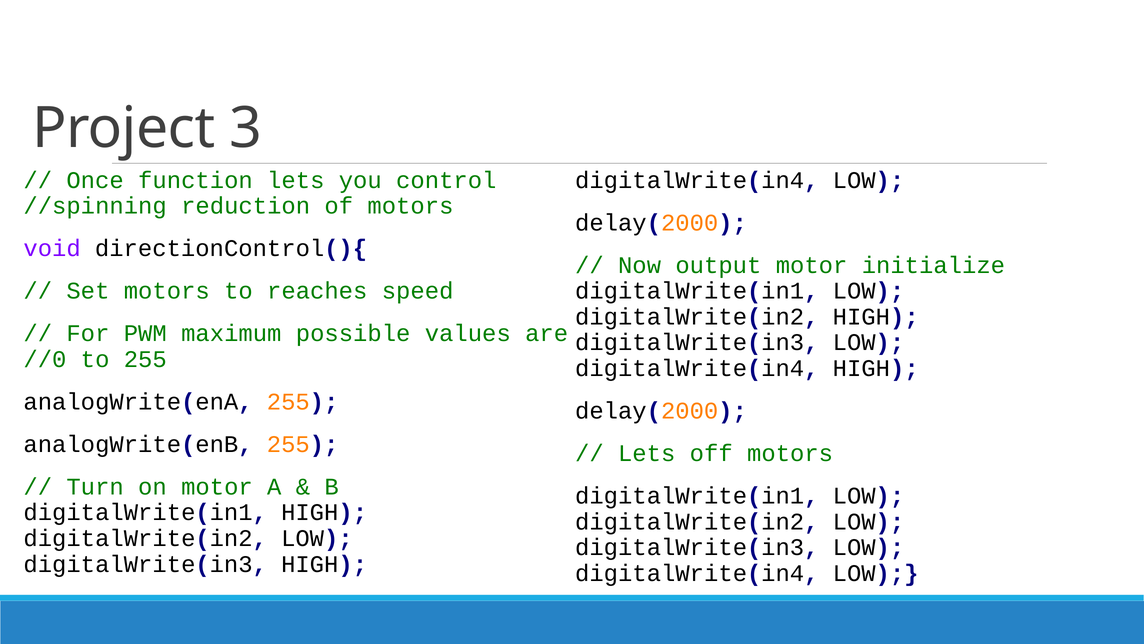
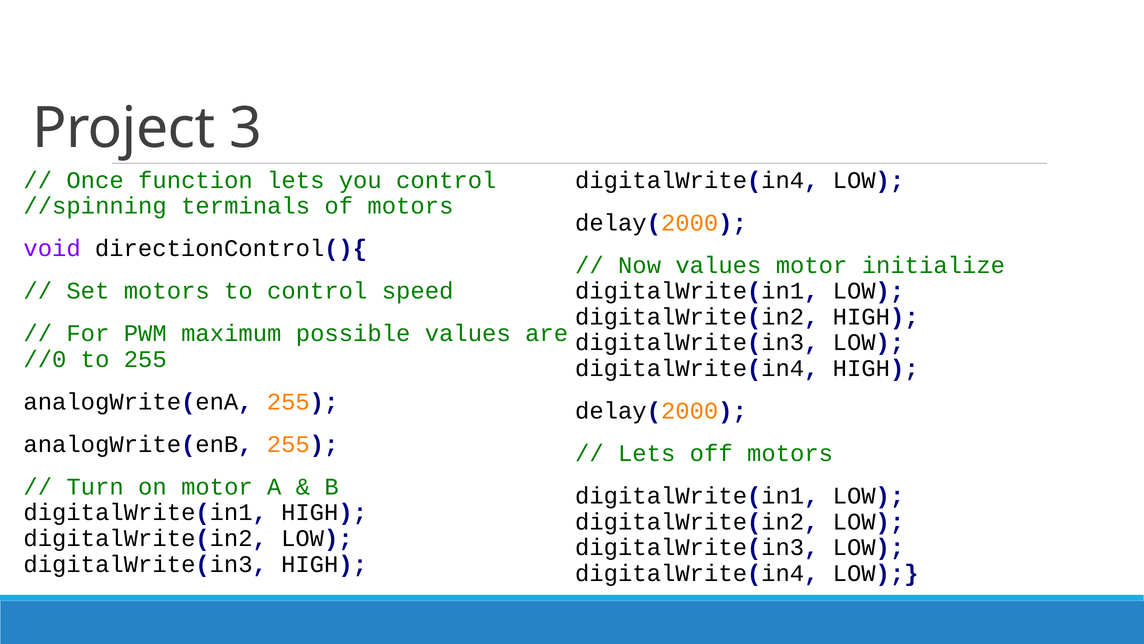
reduction: reduction -> terminals
Now output: output -> values
to reaches: reaches -> control
